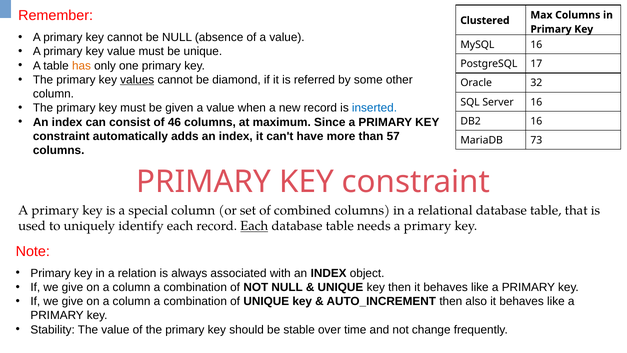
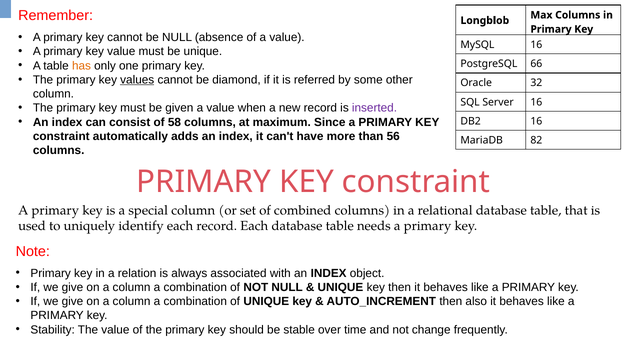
Clustered: Clustered -> Longblob
17: 17 -> 66
inserted colour: blue -> purple
46: 46 -> 58
57: 57 -> 56
73: 73 -> 82
Each at (254, 226) underline: present -> none
